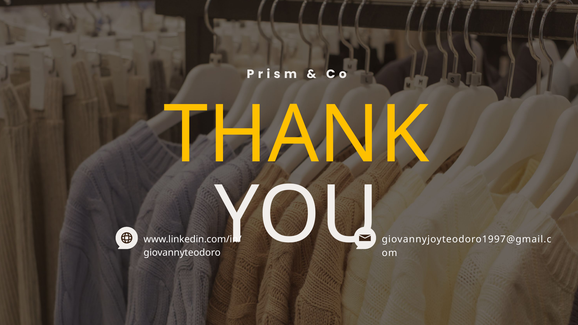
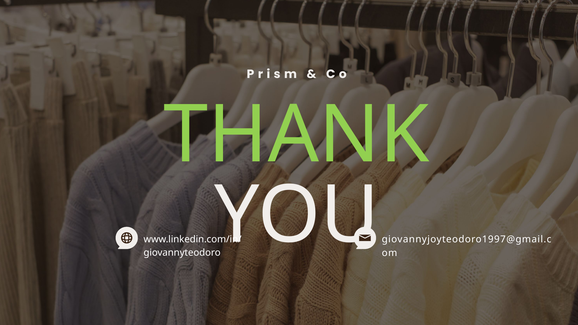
THANK colour: yellow -> light green
